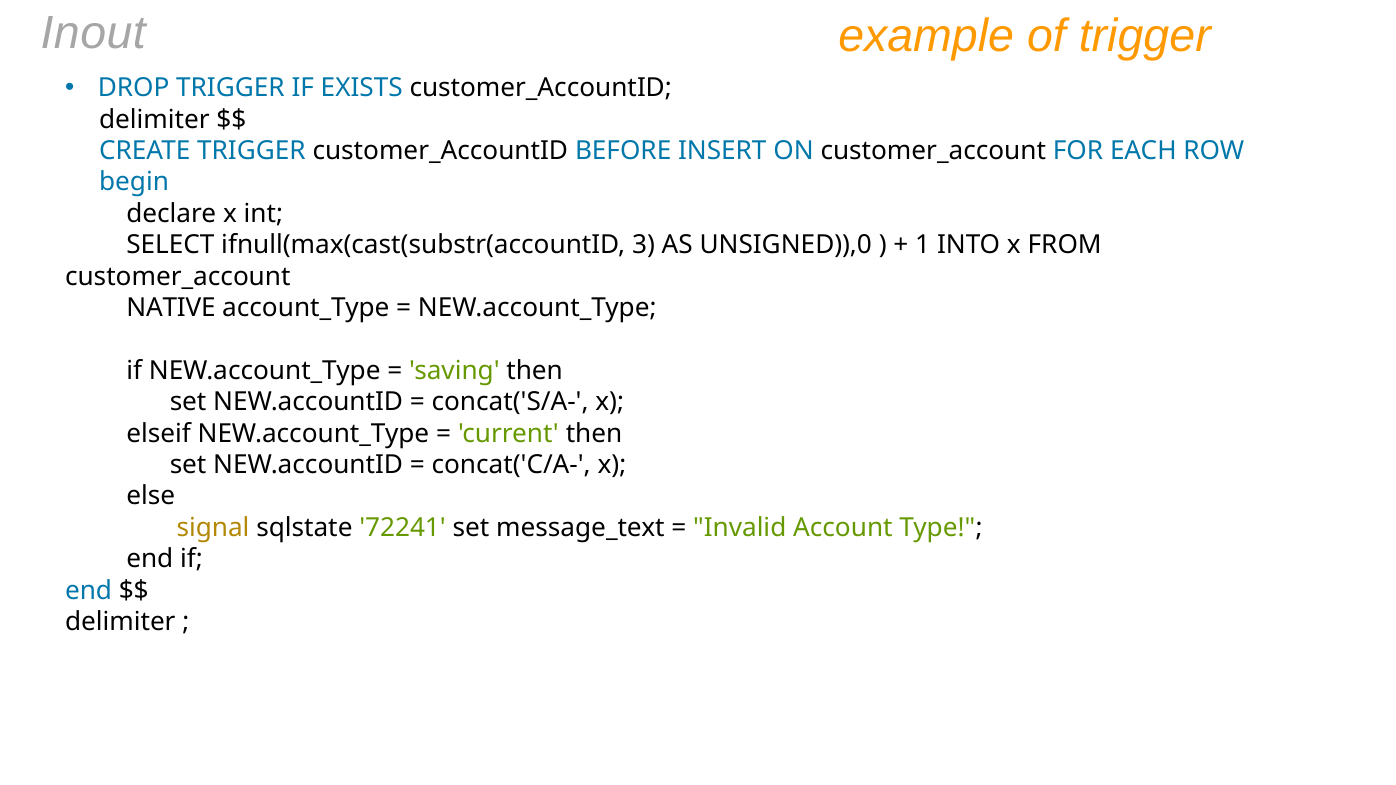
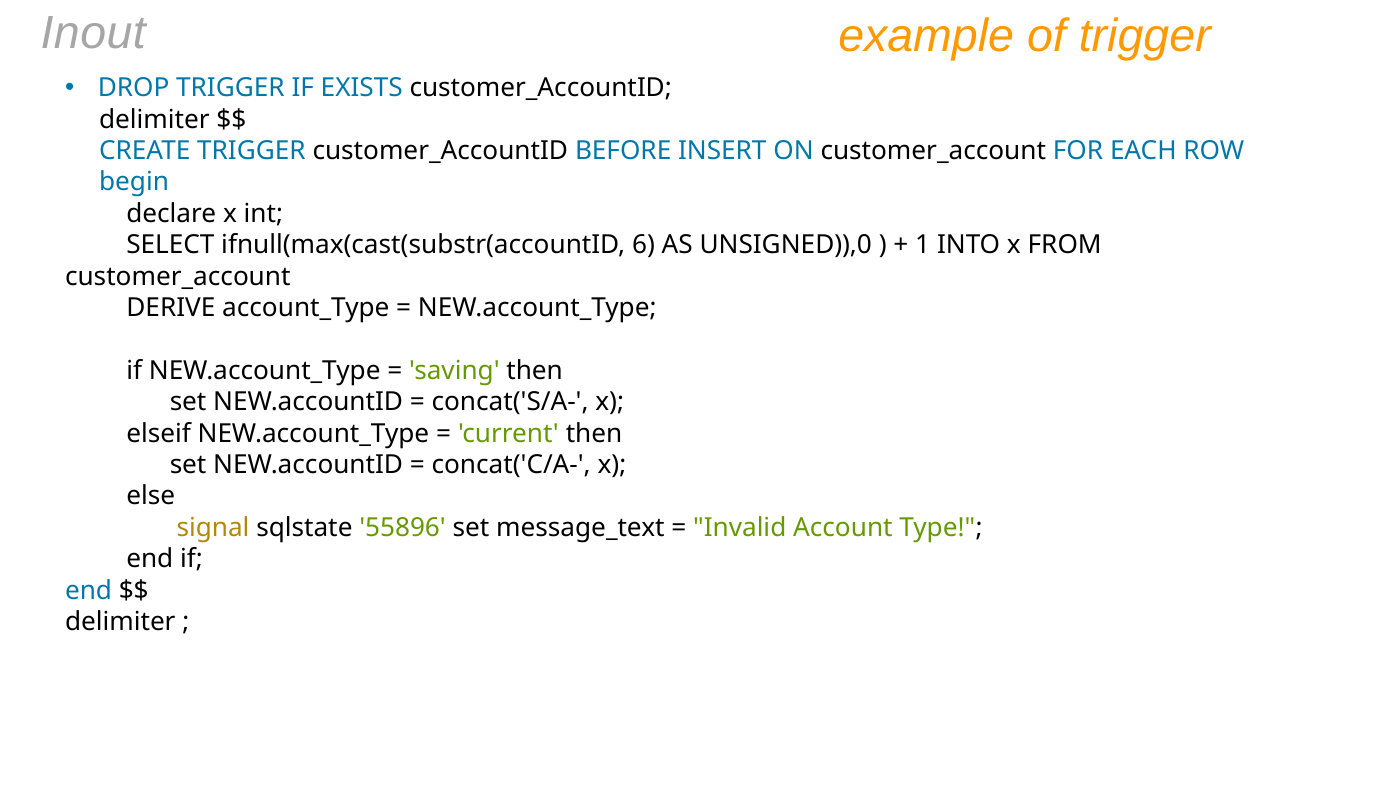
3: 3 -> 6
NATIVE: NATIVE -> DERIVE
72241: 72241 -> 55896
